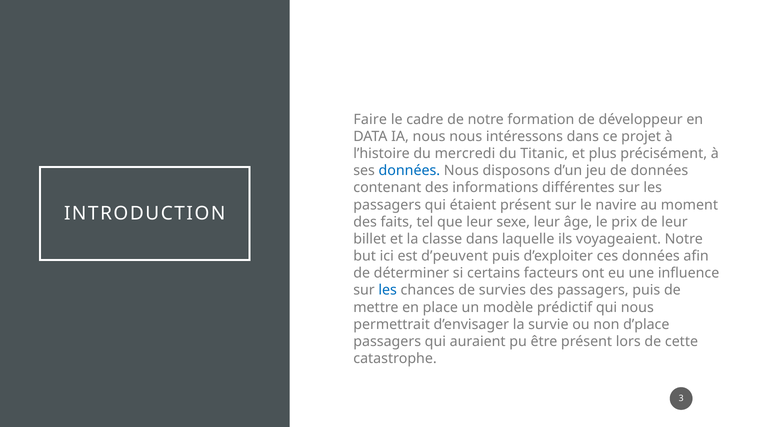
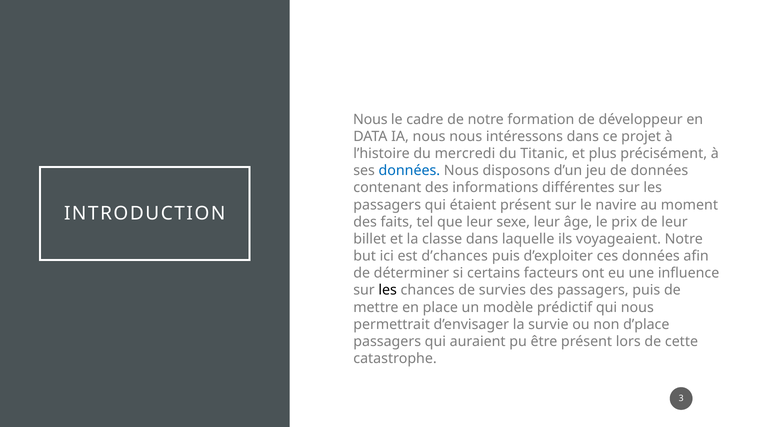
Faire at (370, 119): Faire -> Nous
d’peuvent: d’peuvent -> d’chances
les at (388, 290) colour: blue -> black
